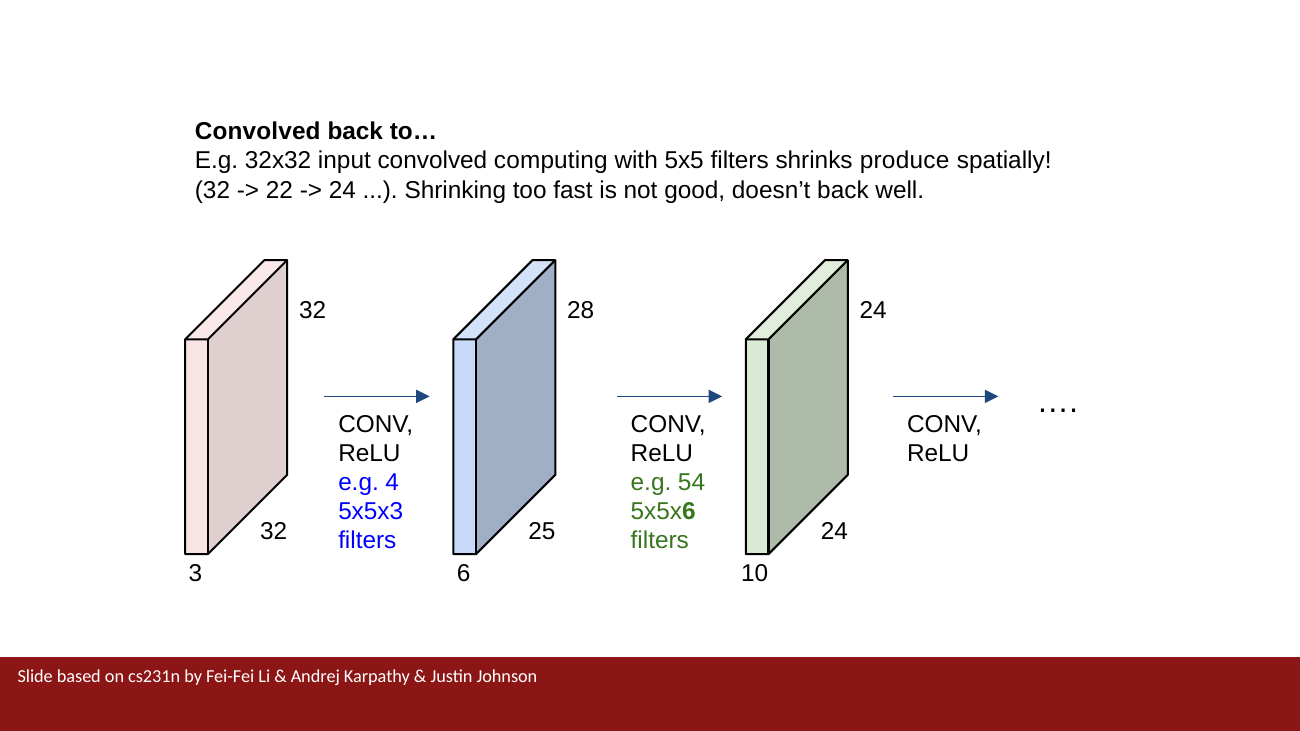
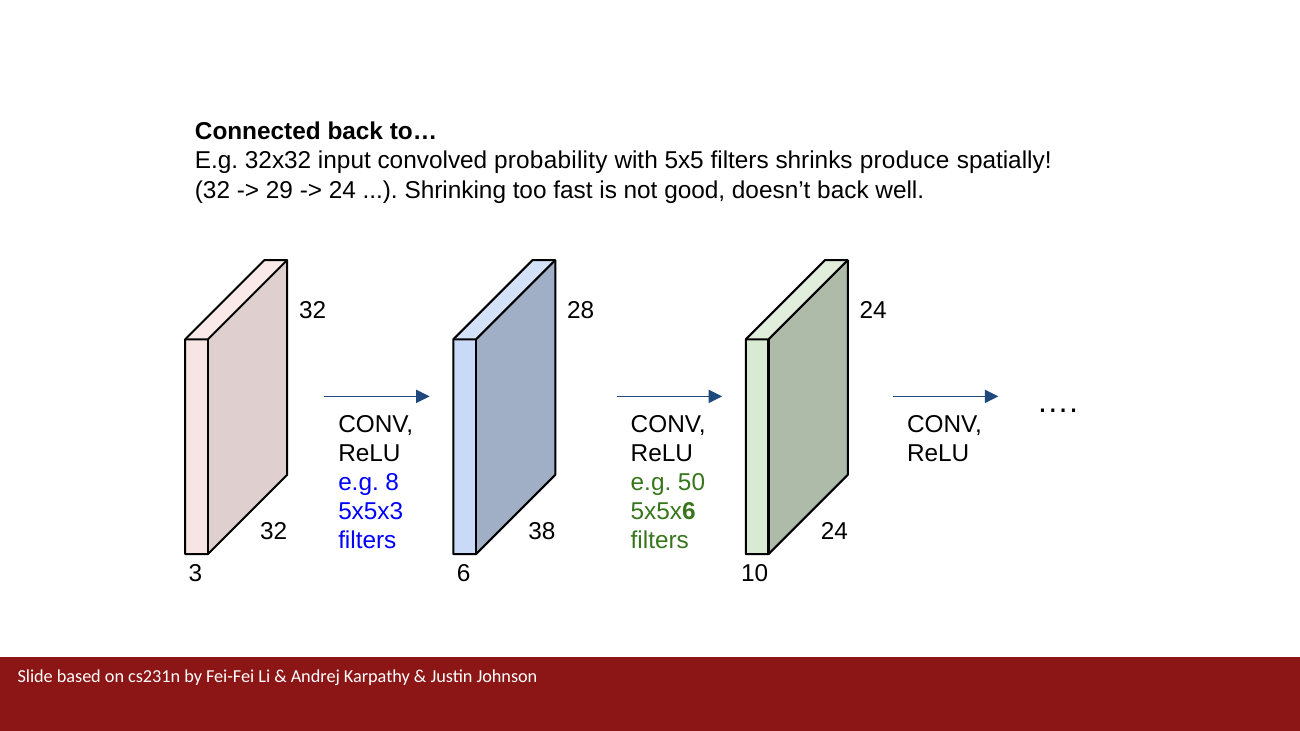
Convolved at (258, 132): Convolved -> Connected
computing: computing -> probability
22: 22 -> 29
4: 4 -> 8
54: 54 -> 50
25: 25 -> 38
